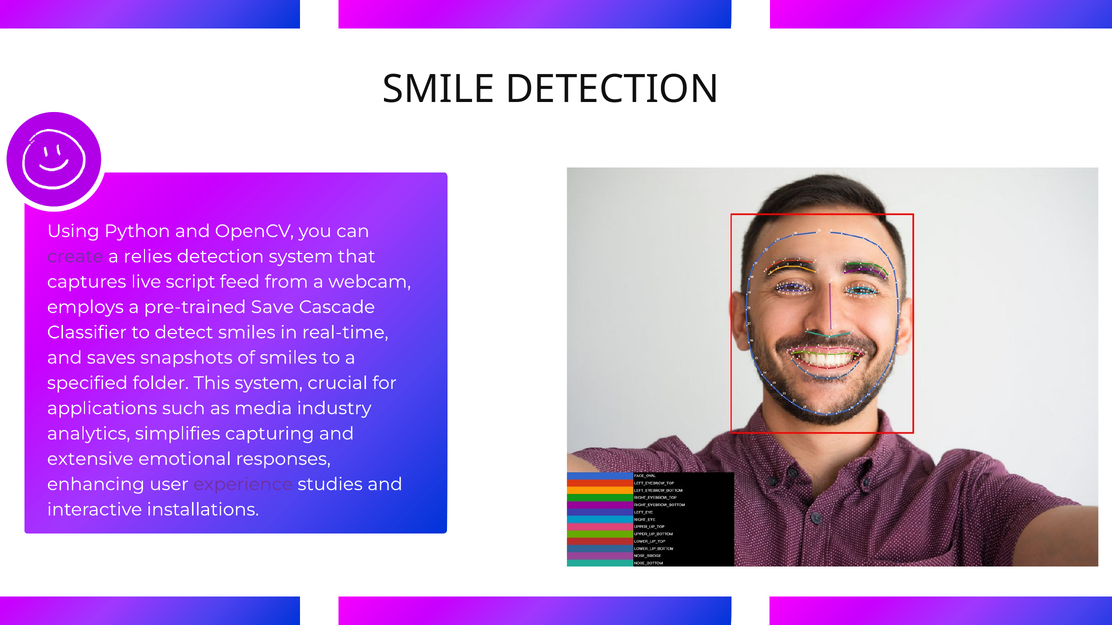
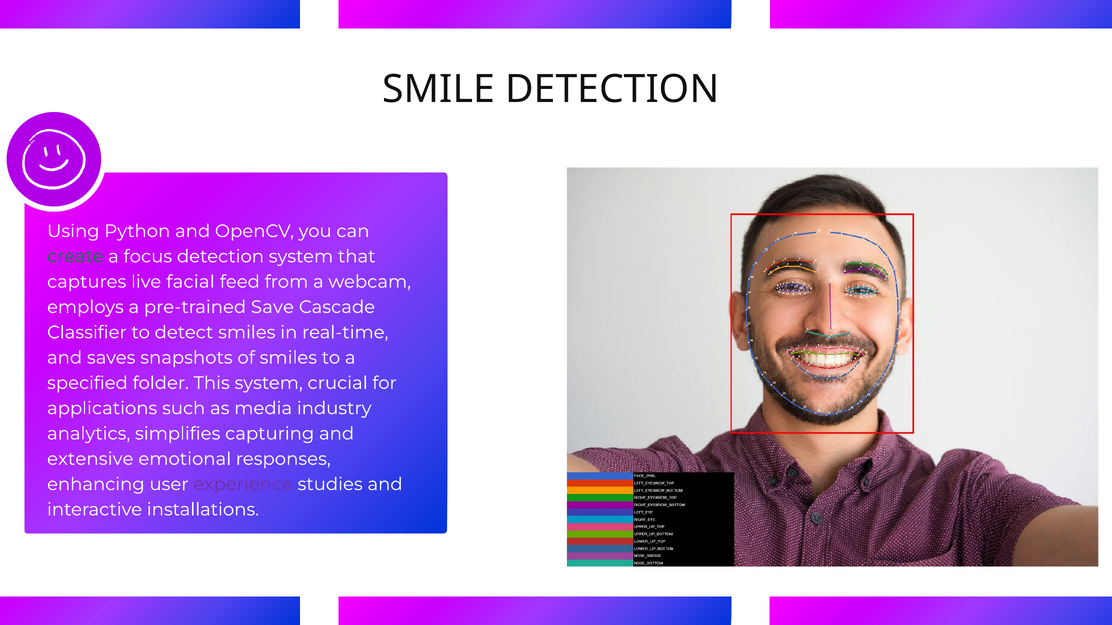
create colour: purple -> green
relies: relies -> focus
script: script -> facial
